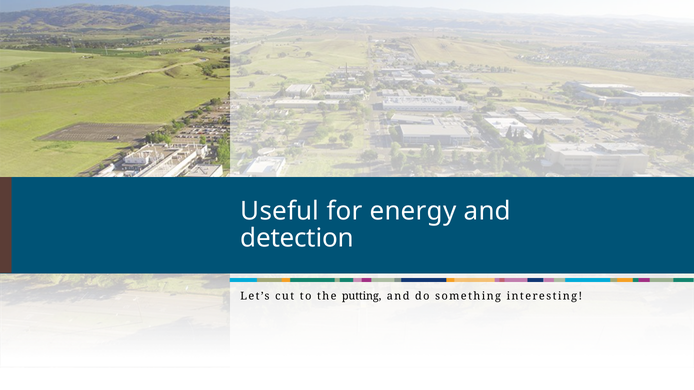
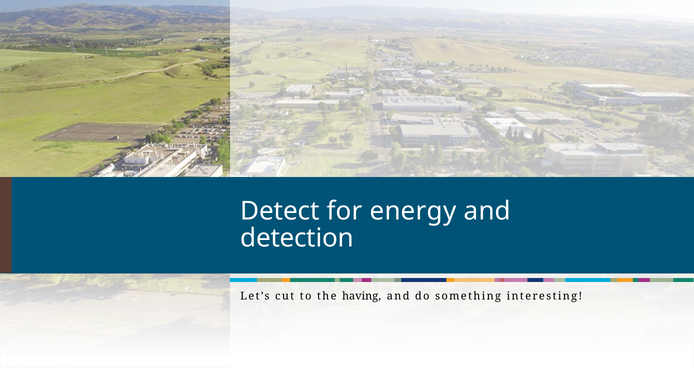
Useful: Useful -> Detect
putting: putting -> having
